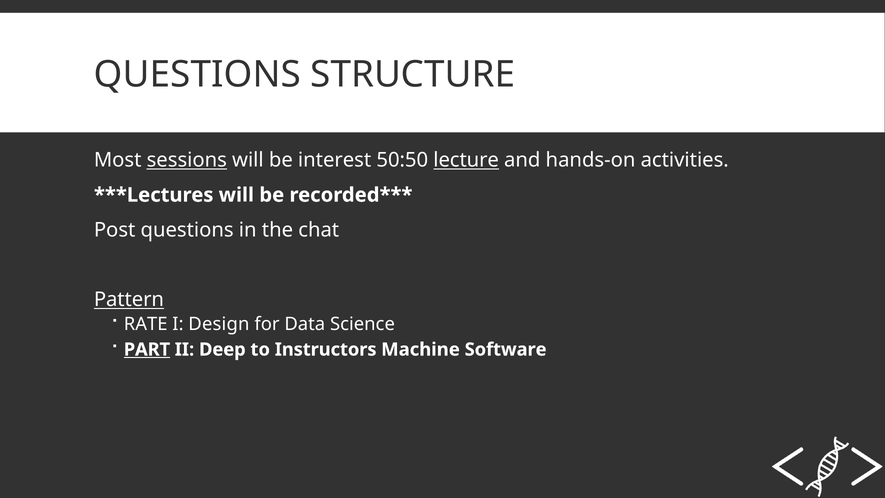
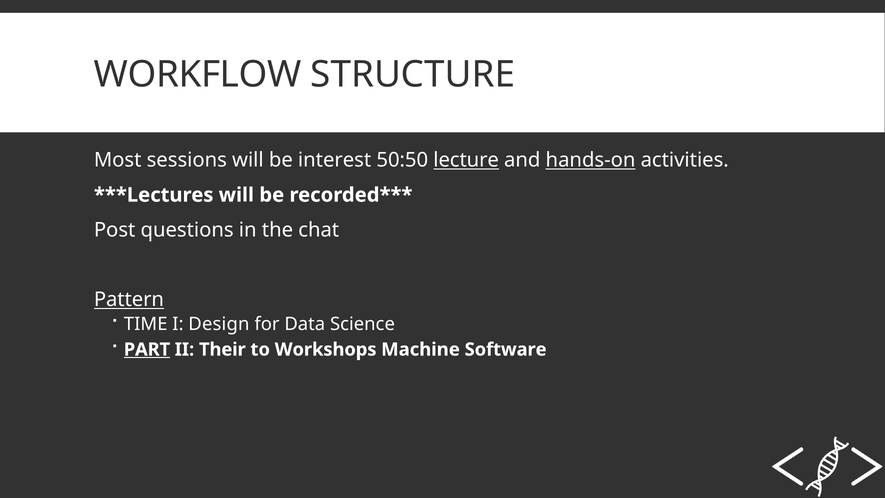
QUESTIONS at (197, 74): QUESTIONS -> WORKFLOW
sessions underline: present -> none
hands-on underline: none -> present
RATE: RATE -> TIME
Deep: Deep -> Their
Instructors: Instructors -> Workshops
